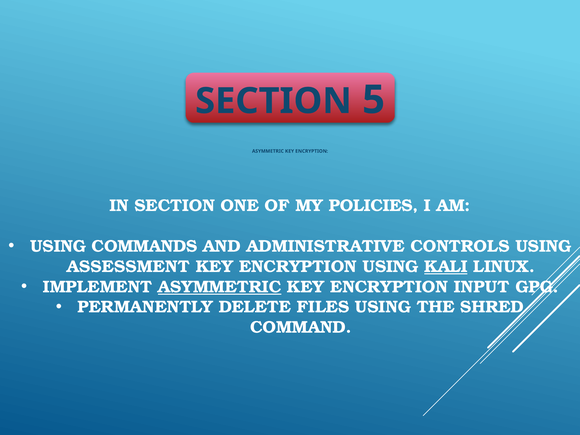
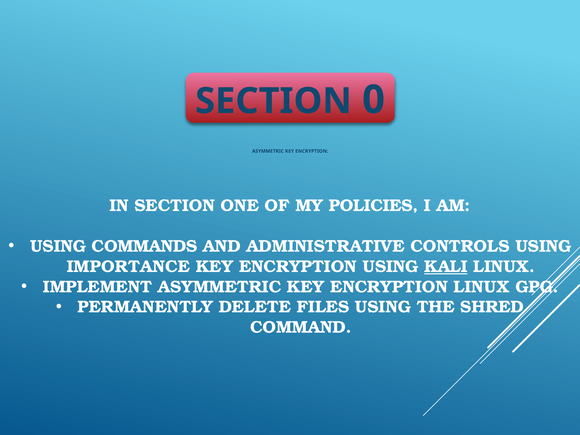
5: 5 -> 0
ASSESSMENT: ASSESSMENT -> IMPORTANCE
ASYMMETRIC at (220, 287) underline: present -> none
ENCRYPTION INPUT: INPUT -> LINUX
